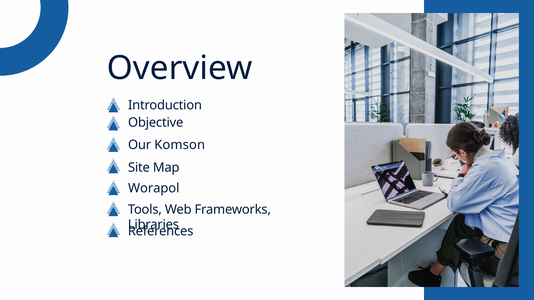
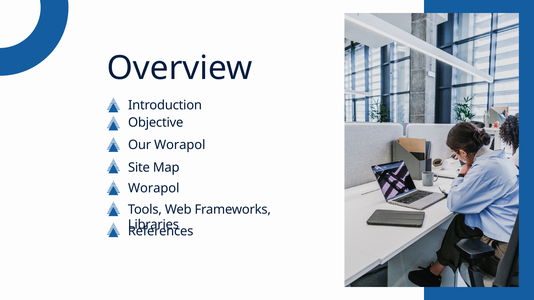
Our Komson: Komson -> Worapol
